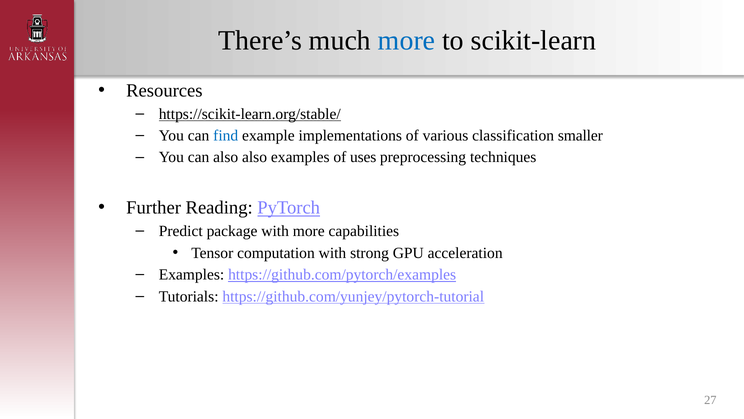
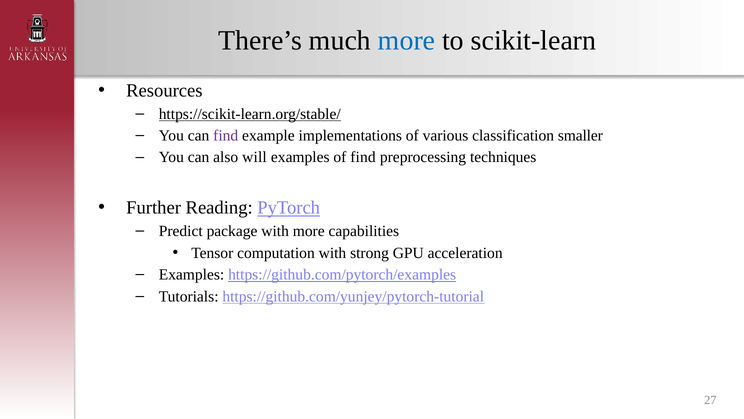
find at (226, 135) colour: blue -> purple
also also: also -> will
of uses: uses -> find
